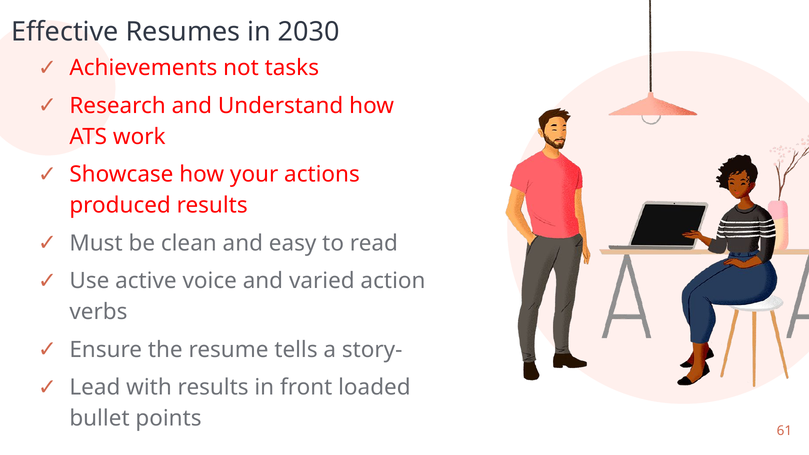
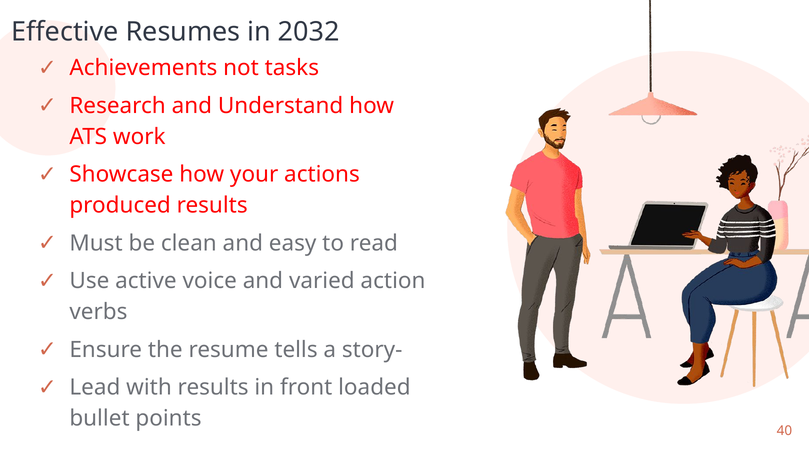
2030: 2030 -> 2032
61: 61 -> 40
